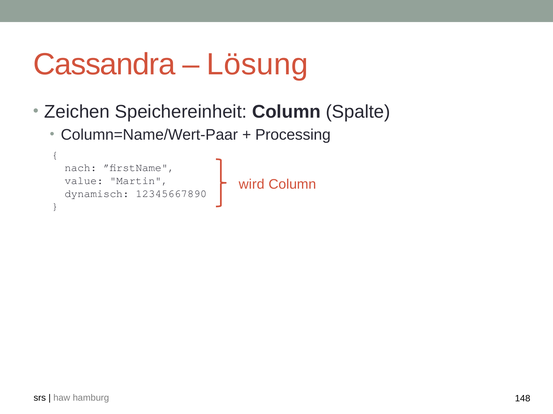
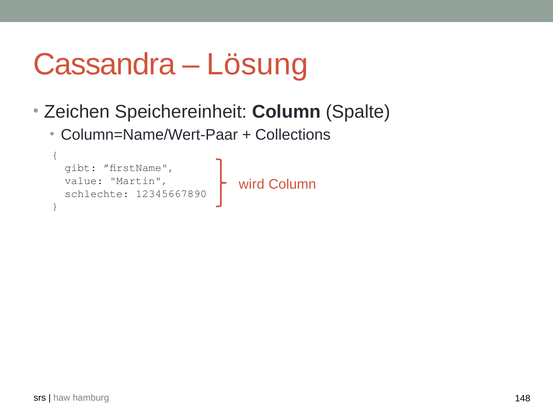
Processing: Processing -> Collections
nach: nach -> gibt
dynamisch: dynamisch -> schlechte
